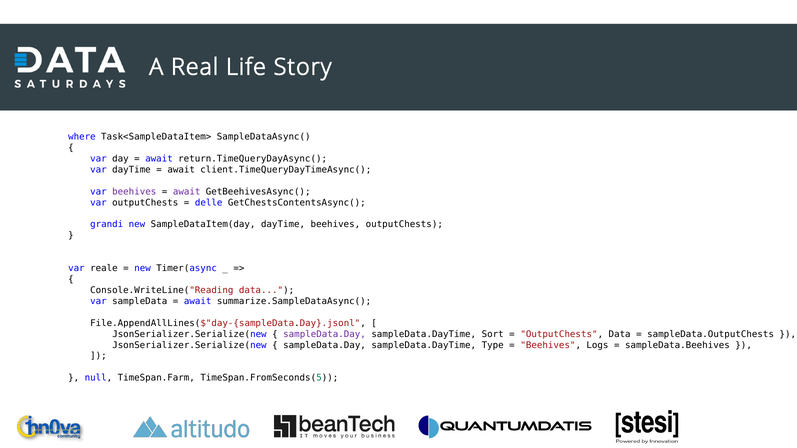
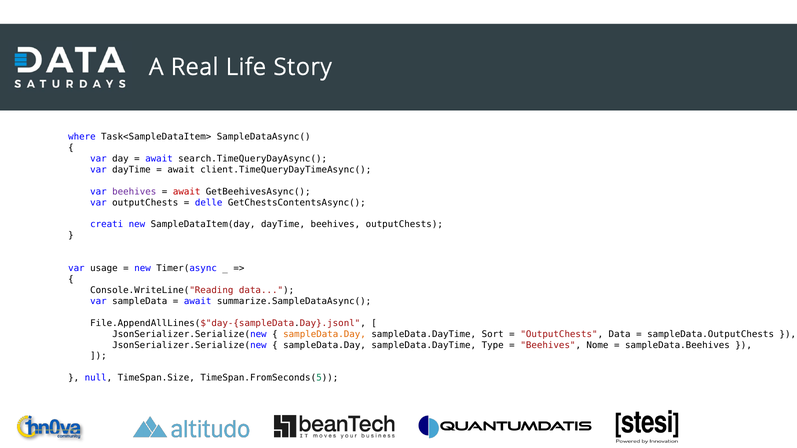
return.TimeQueryDayAsync(: return.TimeQueryDayAsync( -> search.TimeQueryDayAsync(
await at (187, 192) colour: purple -> red
grandi: grandi -> creati
reale: reale -> usage
sampleData.Day at (325, 334) colour: purple -> orange
Logs: Logs -> Nome
TimeSpan.Farm: TimeSpan.Farm -> TimeSpan.Size
